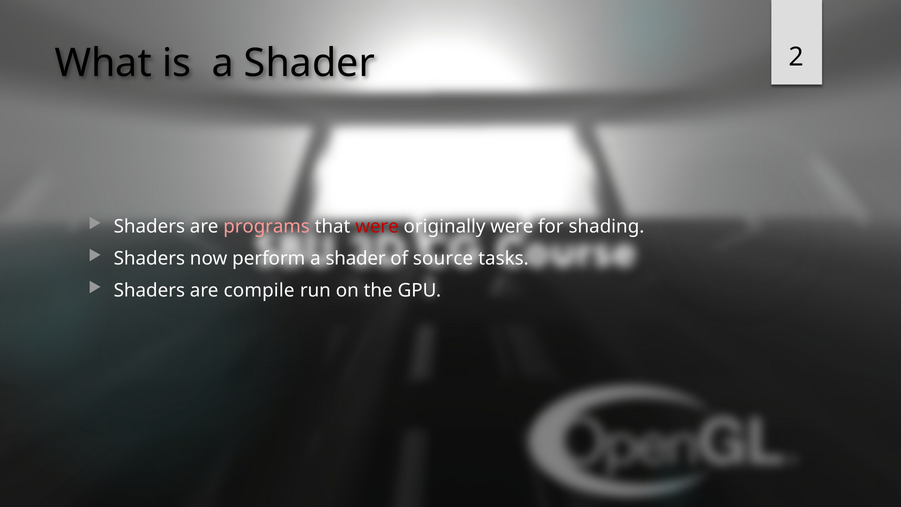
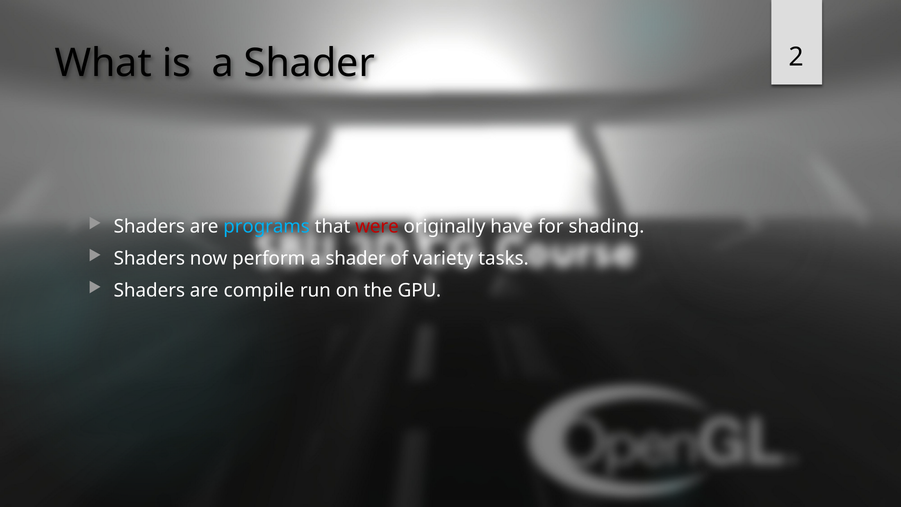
programs colour: pink -> light blue
originally were: were -> have
source: source -> variety
